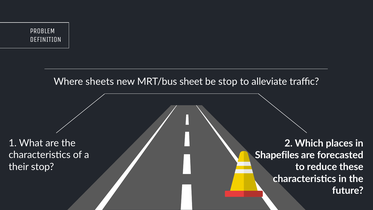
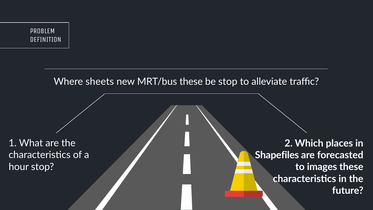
MRT/bus sheet: sheet -> these
their: their -> hour
reduce: reduce -> images
